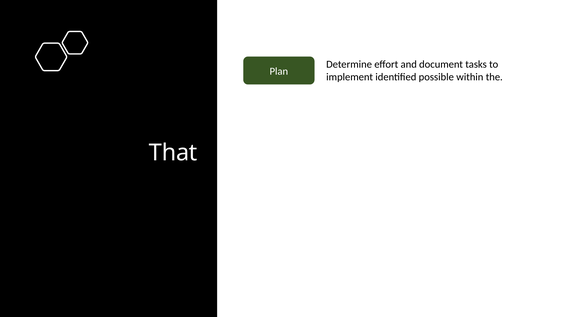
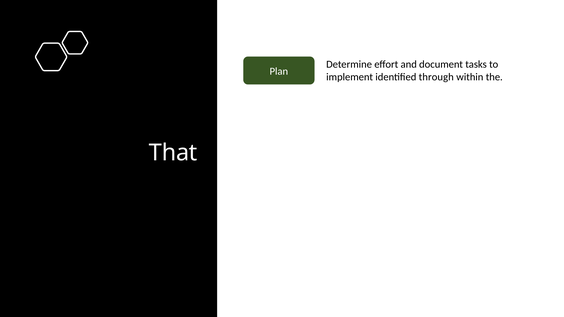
possible: possible -> through
